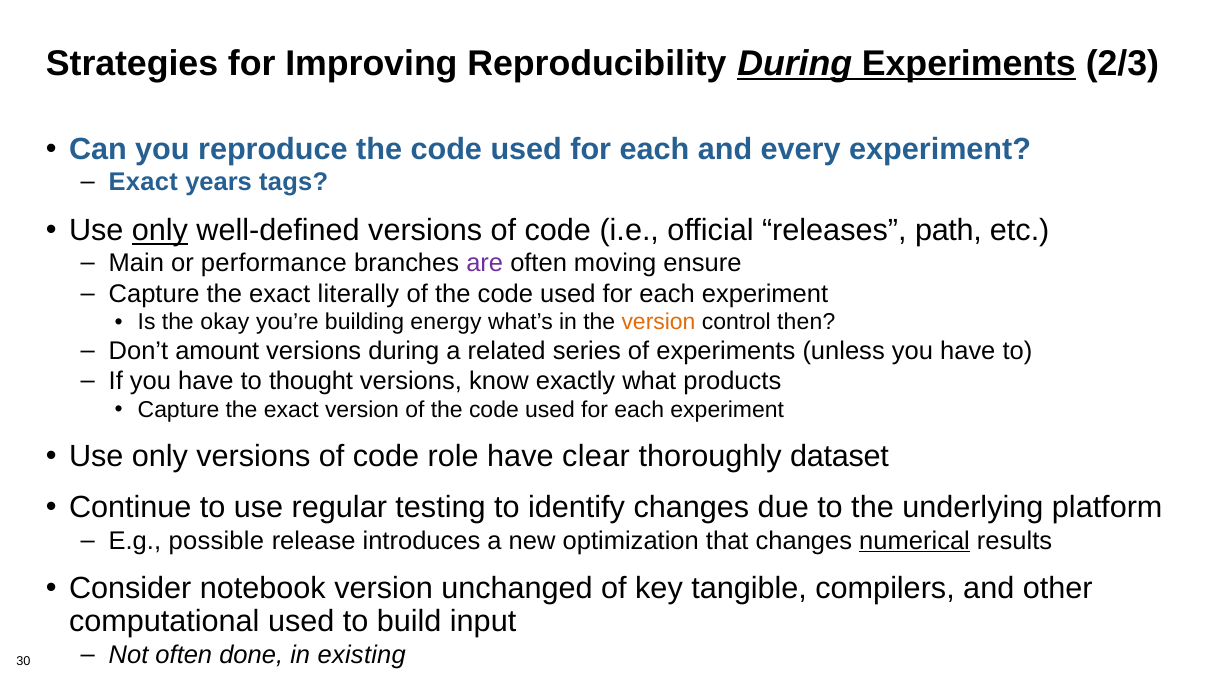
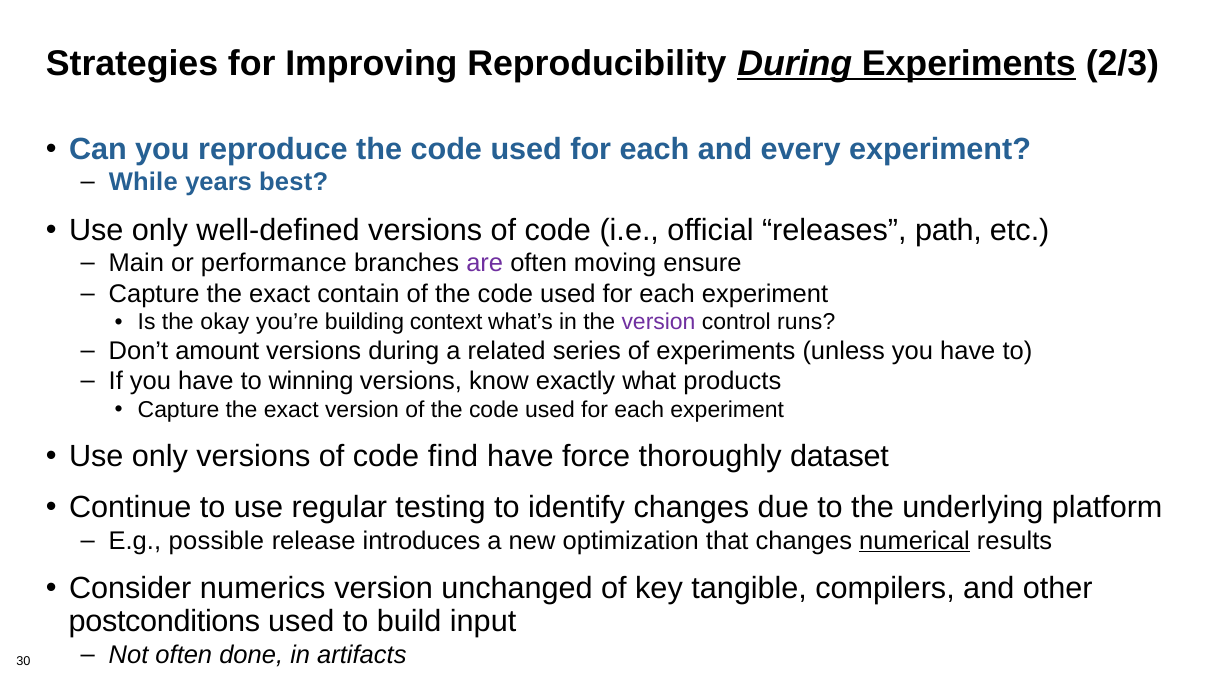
Exact at (143, 182): Exact -> While
tags: tags -> best
only at (160, 231) underline: present -> none
literally: literally -> contain
energy: energy -> context
version at (658, 322) colour: orange -> purple
then: then -> runs
thought: thought -> winning
role: role -> find
clear: clear -> force
notebook: notebook -> numerics
computational: computational -> postconditions
existing: existing -> artifacts
